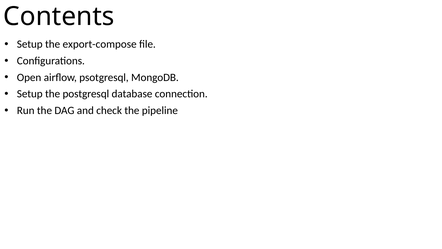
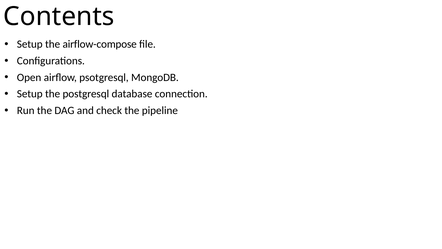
export-compose: export-compose -> airflow-compose
